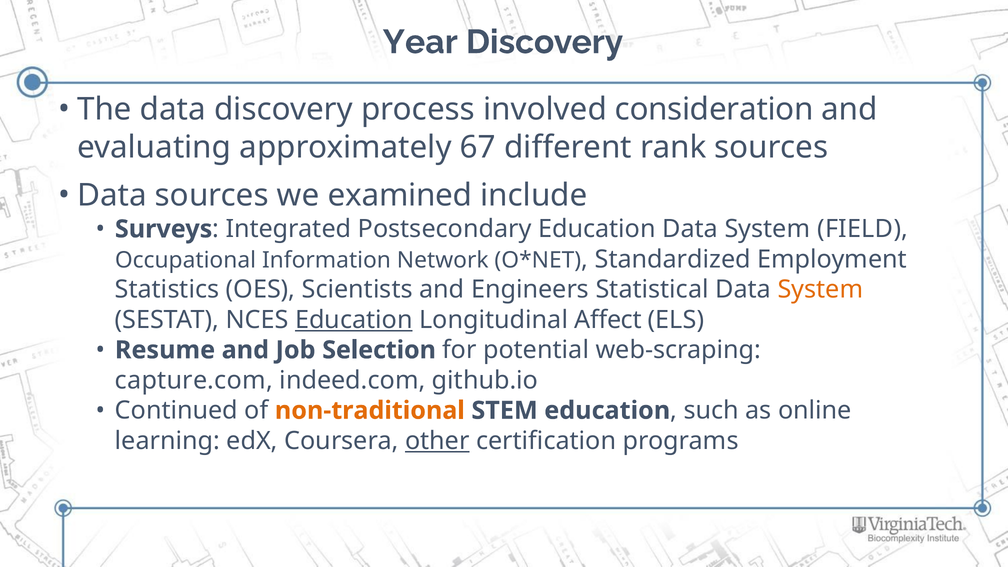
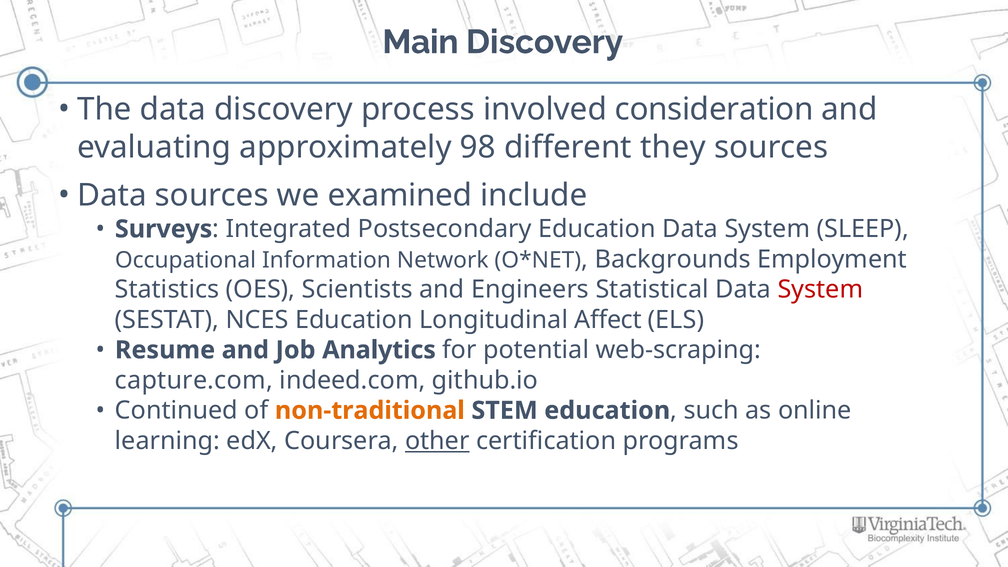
Year: Year -> Main
67: 67 -> 98
rank: rank -> they
FIELD: FIELD -> SLEEP
Standardized: Standardized -> Backgrounds
System at (820, 290) colour: orange -> red
Education at (354, 320) underline: present -> none
Selection: Selection -> Analytics
